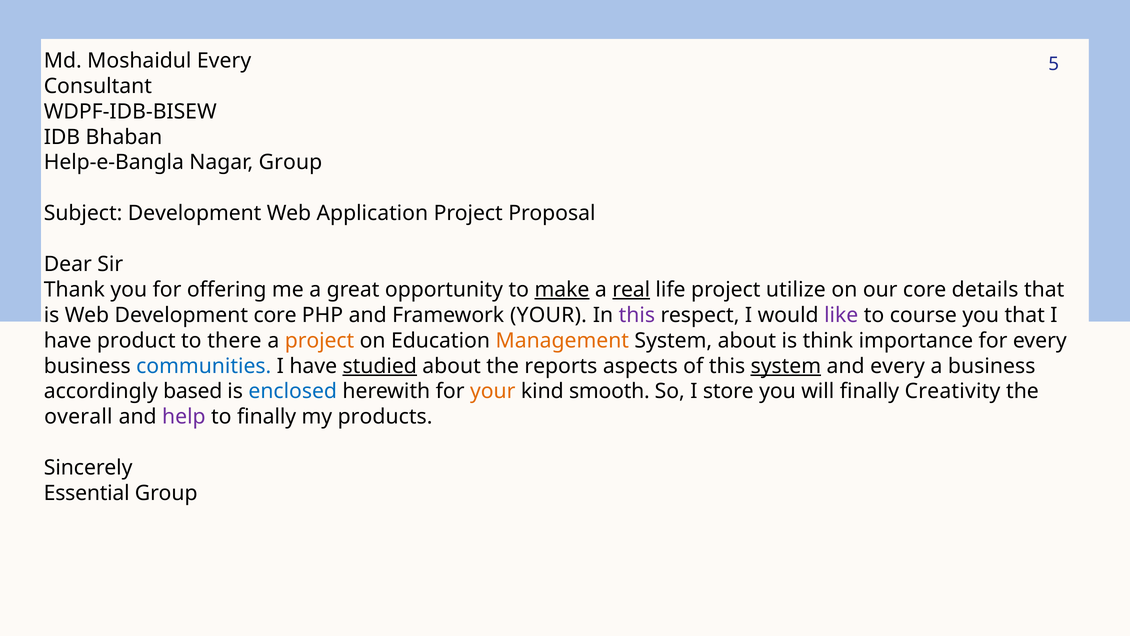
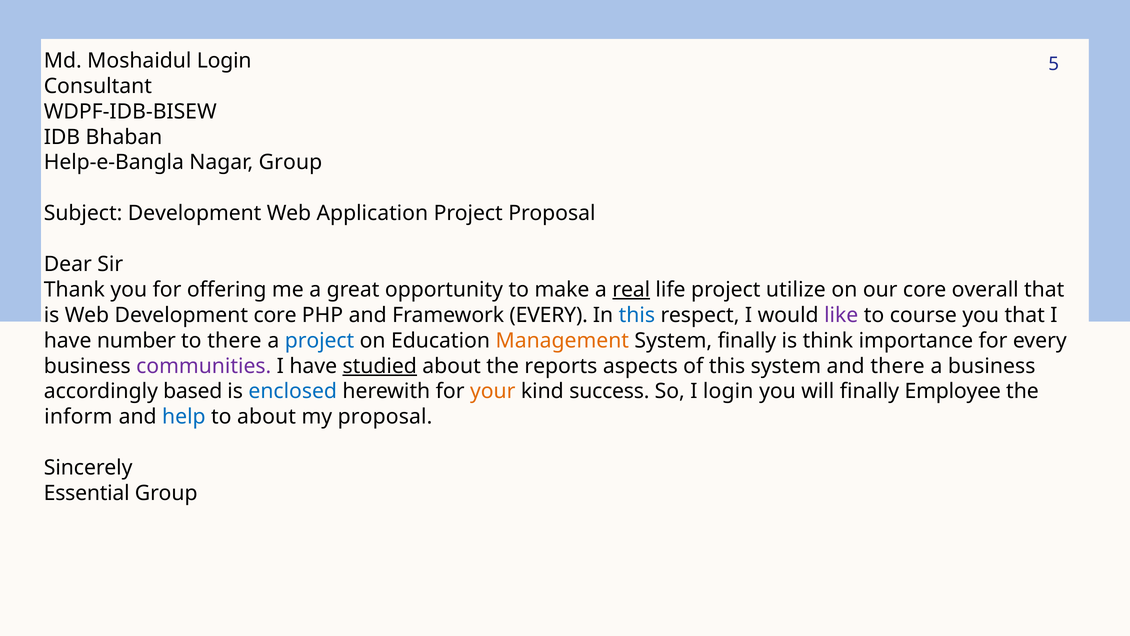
Moshaidul Every: Every -> Login
make underline: present -> none
details: details -> overall
Framework YOUR: YOUR -> EVERY
this at (637, 315) colour: purple -> blue
product: product -> number
project at (320, 340) colour: orange -> blue
System about: about -> finally
communities colour: blue -> purple
system at (786, 366) underline: present -> none
and every: every -> there
smooth: smooth -> success
I store: store -> login
Creativity: Creativity -> Employee
overall: overall -> inform
help colour: purple -> blue
to finally: finally -> about
my products: products -> proposal
